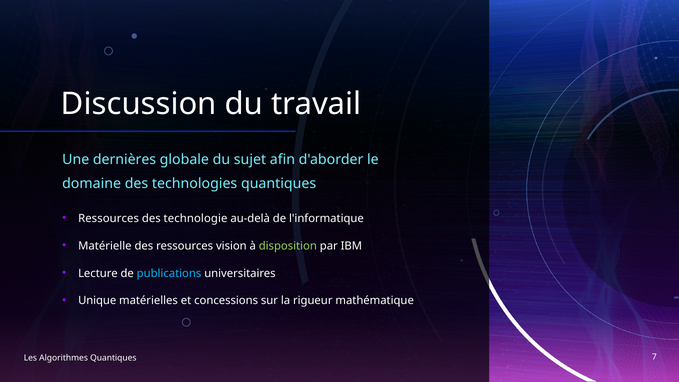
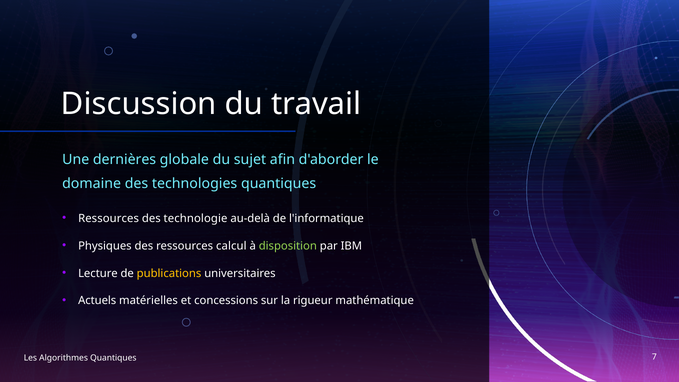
Matérielle: Matérielle -> Physiques
vision: vision -> calcul
publications colour: light blue -> yellow
Unique: Unique -> Actuels
